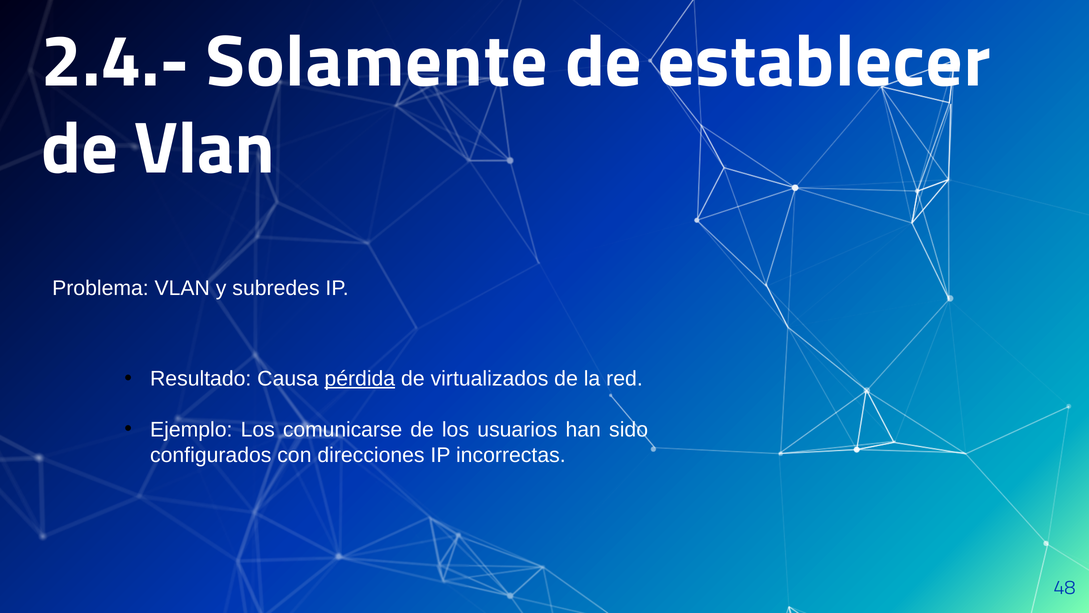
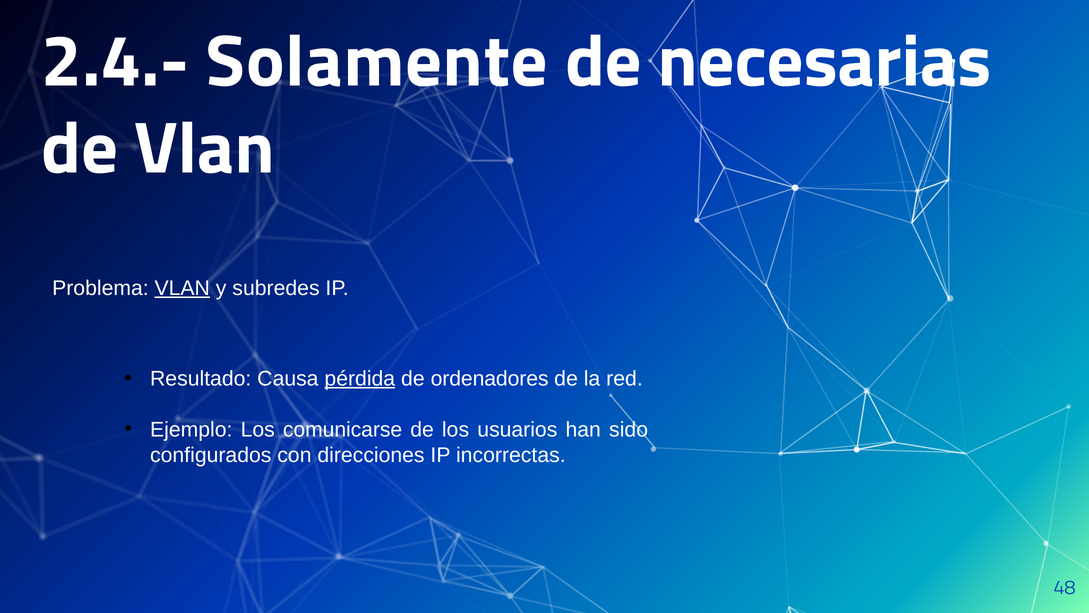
establecer: establecer -> necesarias
VLAN at (182, 288) underline: none -> present
virtualizados: virtualizados -> ordenadores
